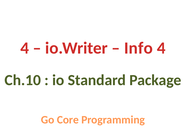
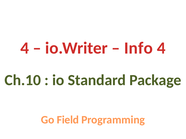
Core: Core -> Field
